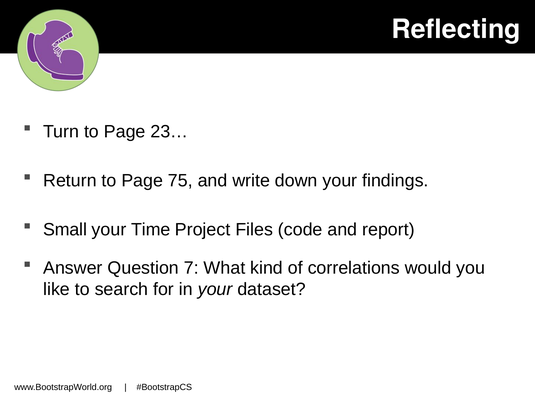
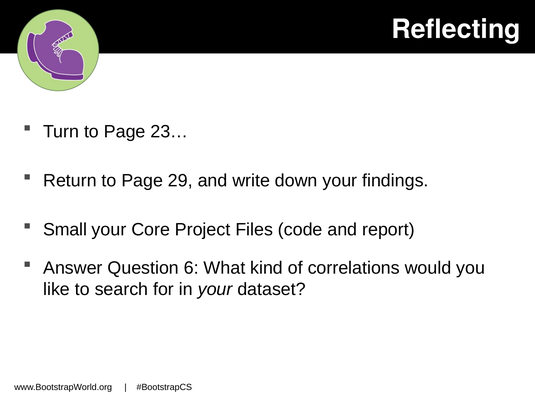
75: 75 -> 29
Time: Time -> Core
7: 7 -> 6
